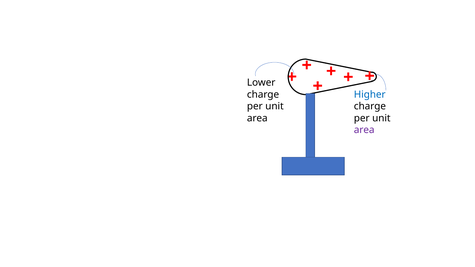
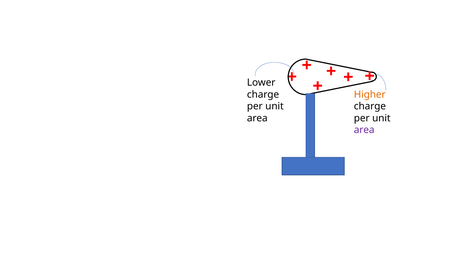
Higher colour: blue -> orange
